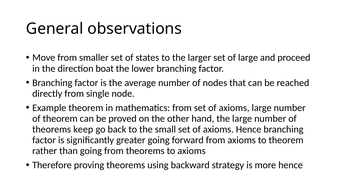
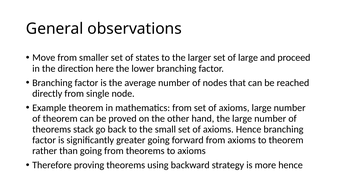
boat: boat -> here
keep: keep -> stack
